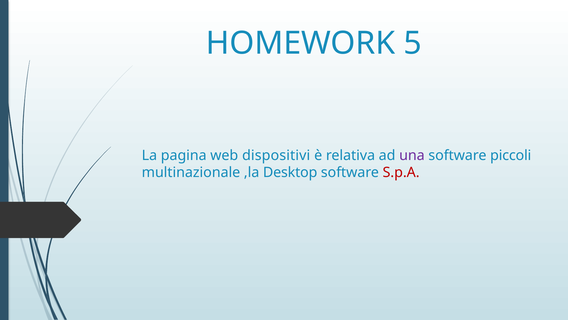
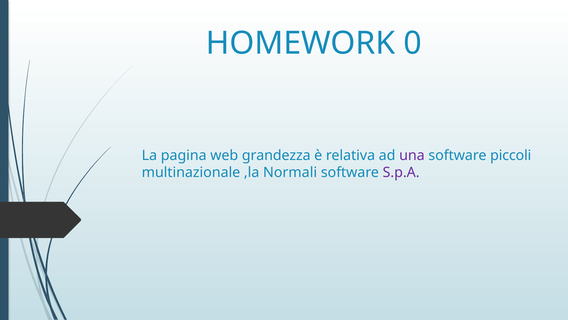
5: 5 -> 0
dispositivi: dispositivi -> grandezza
Desktop: Desktop -> Normali
S.p.A colour: red -> purple
